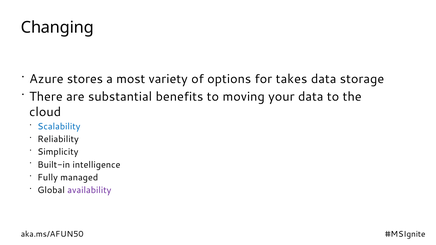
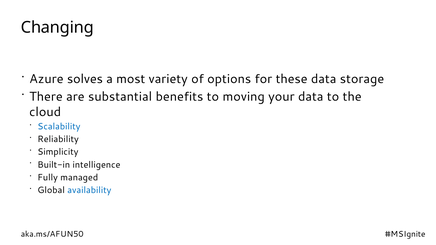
stores: stores -> solves
takes: takes -> these
availability colour: purple -> blue
